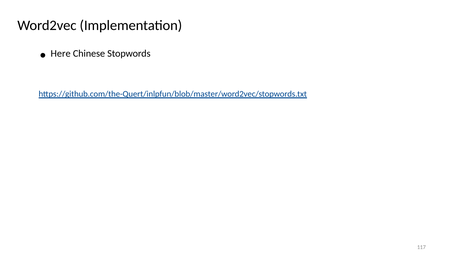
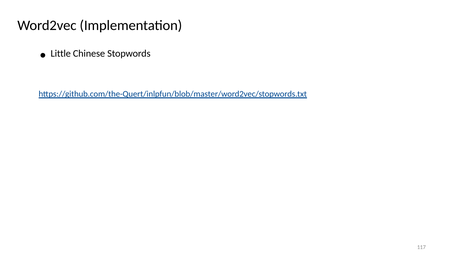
Here: Here -> Little
